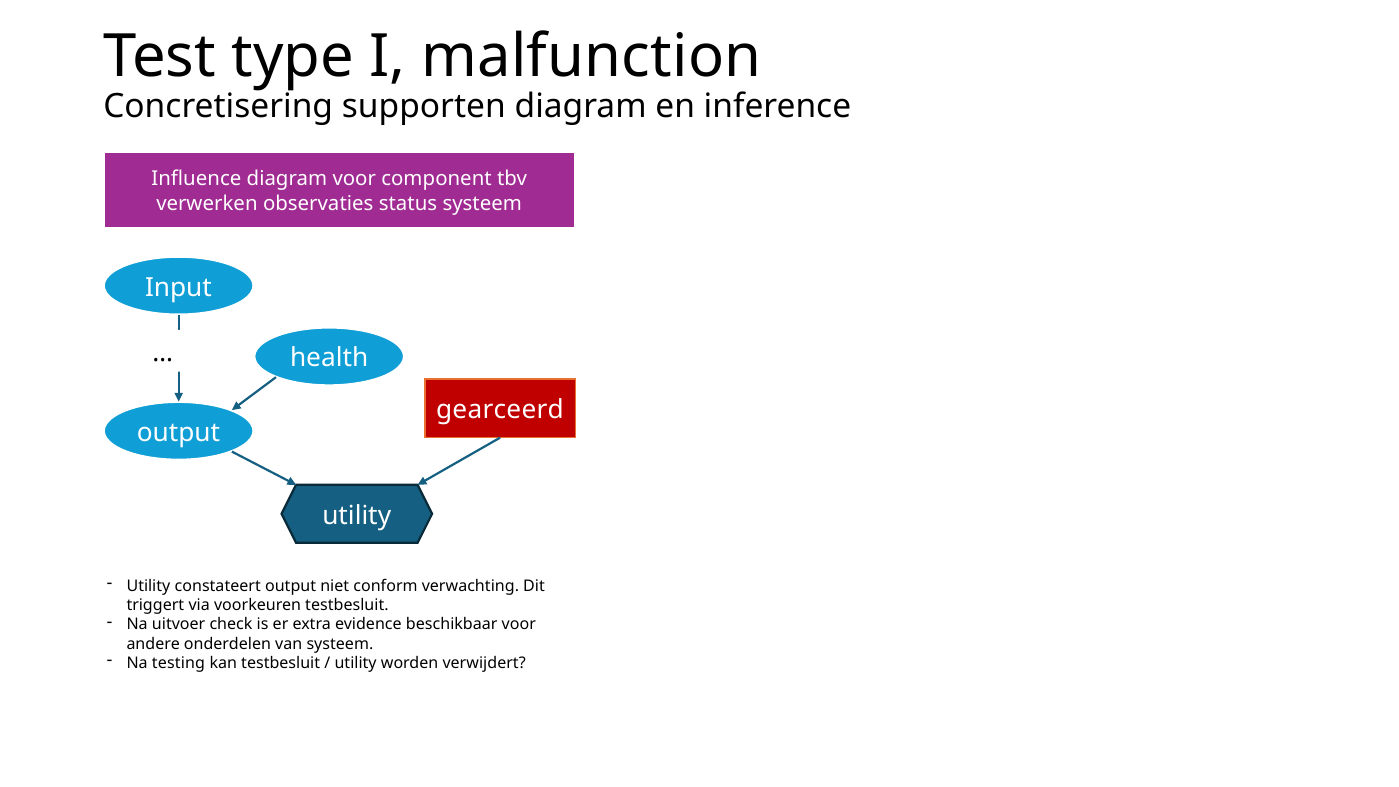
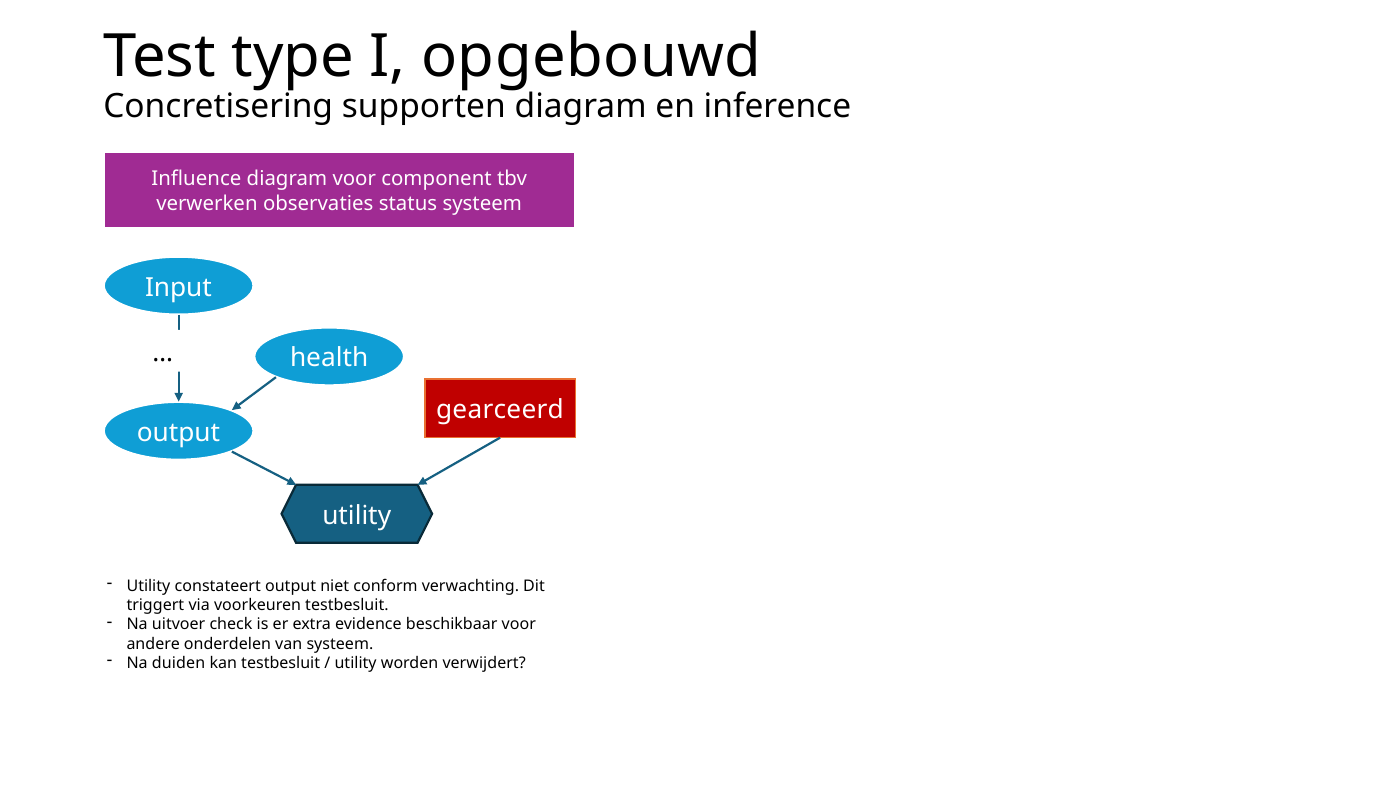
malfunction: malfunction -> opgebouwd
testing: testing -> duiden
